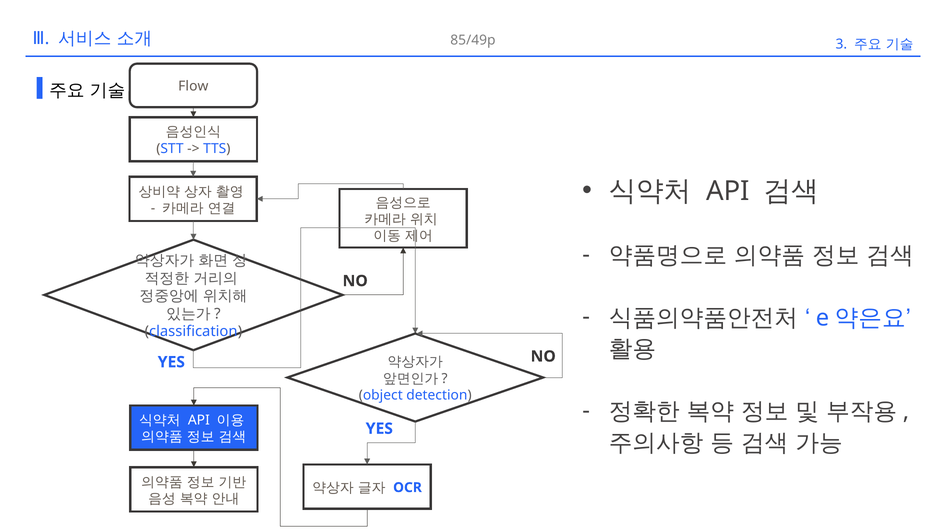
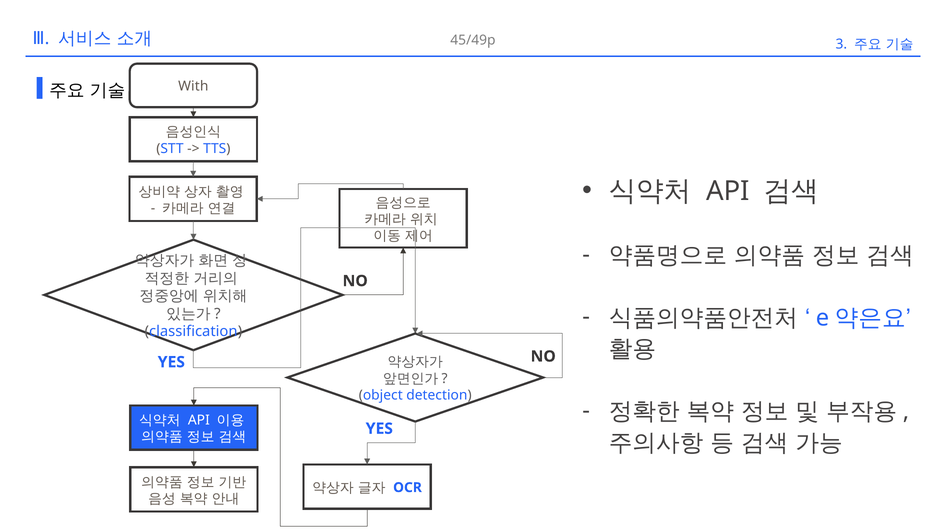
85/49p: 85/49p -> 45/49p
Flow: Flow -> With
